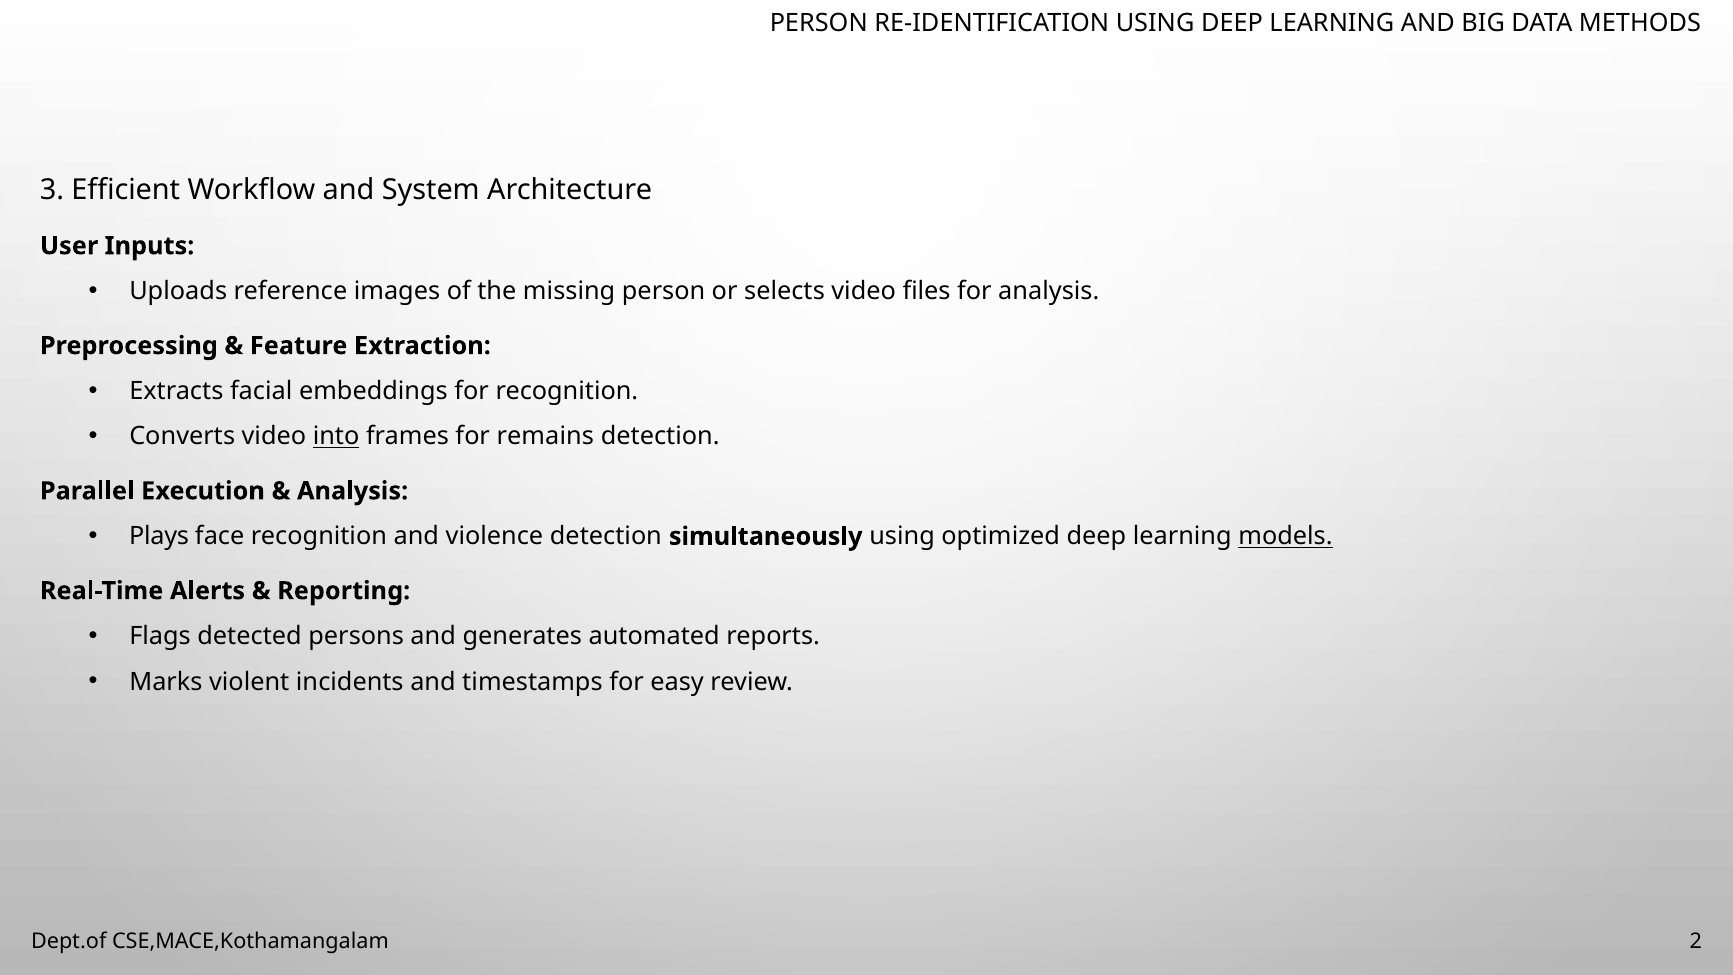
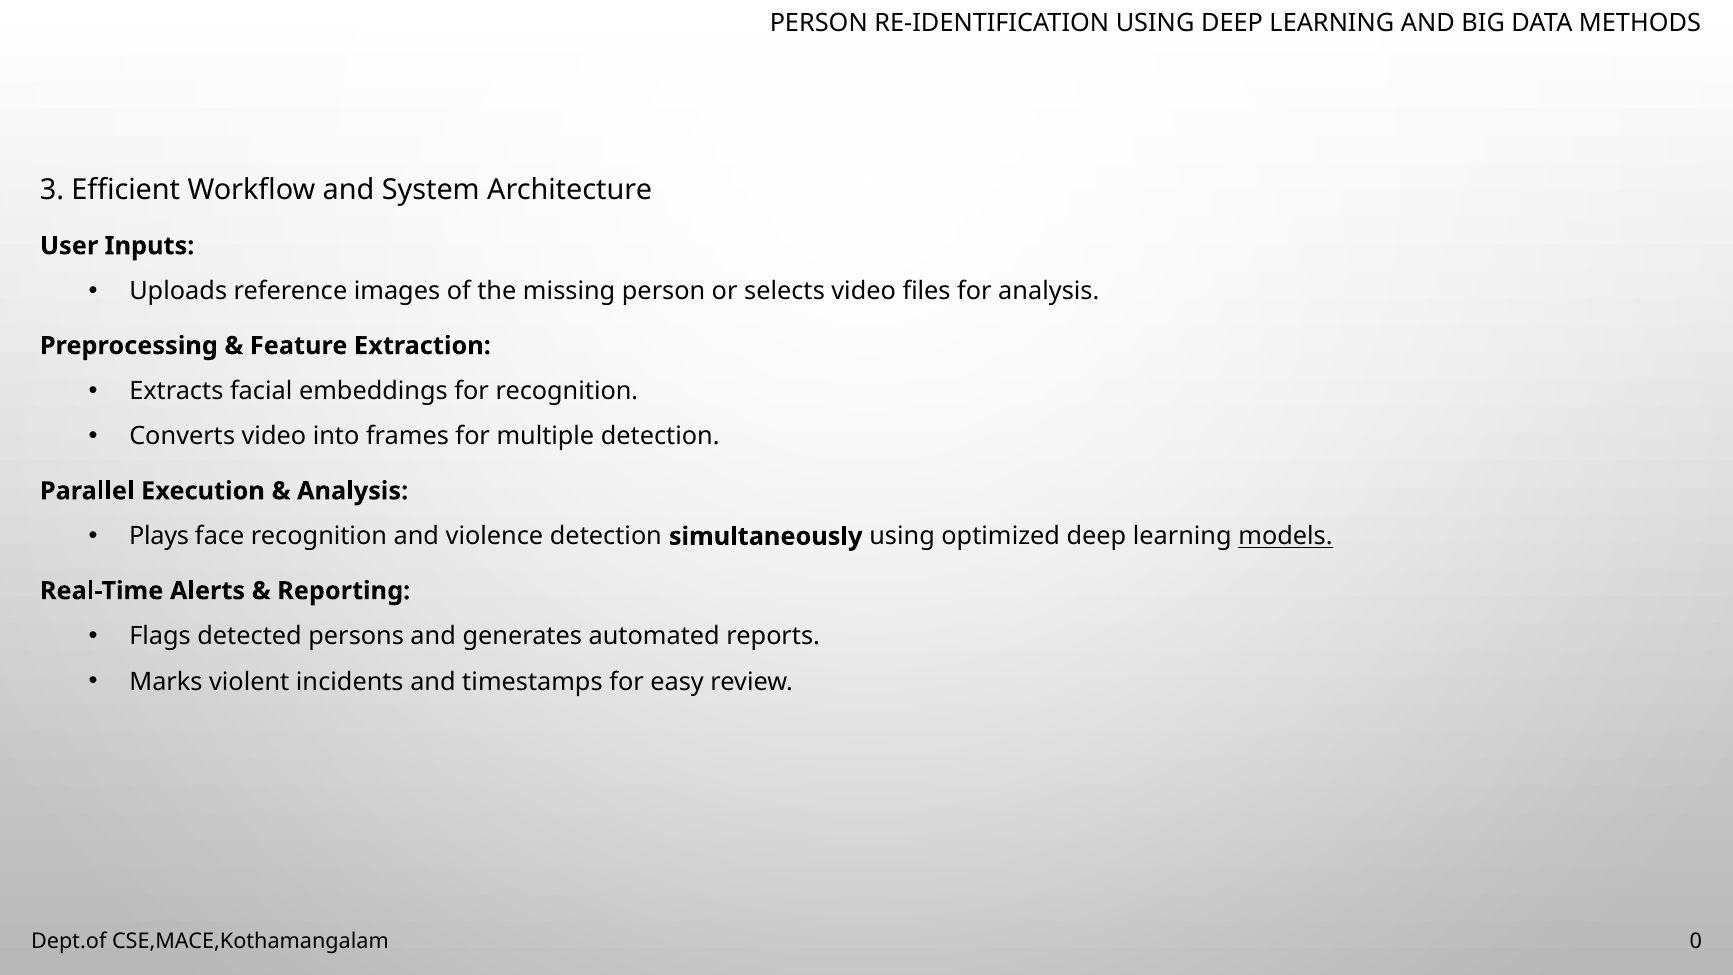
into underline: present -> none
remains: remains -> multiple
2: 2 -> 0
